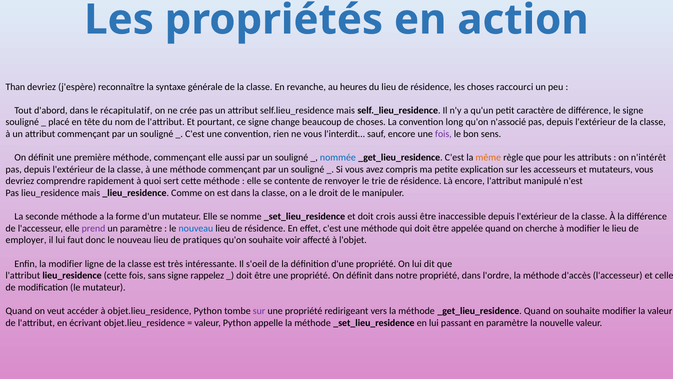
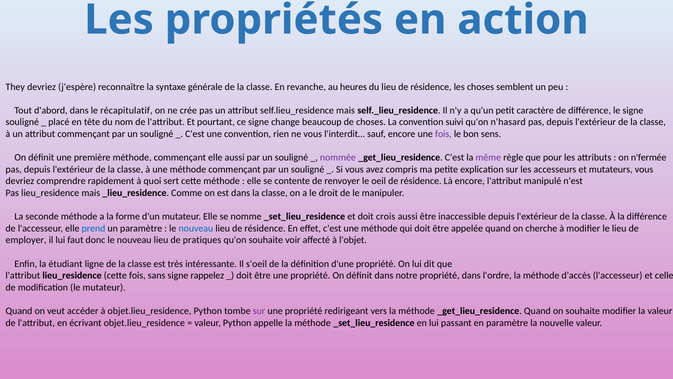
Than: Than -> They
raccourci: raccourci -> semblent
long: long -> suivi
n'associé: n'associé -> n'hasard
nommée colour: blue -> purple
même colour: orange -> purple
n'intérêt: n'intérêt -> n'fermée
trie: trie -> oeil
prend colour: purple -> blue
la modifier: modifier -> étudiant
